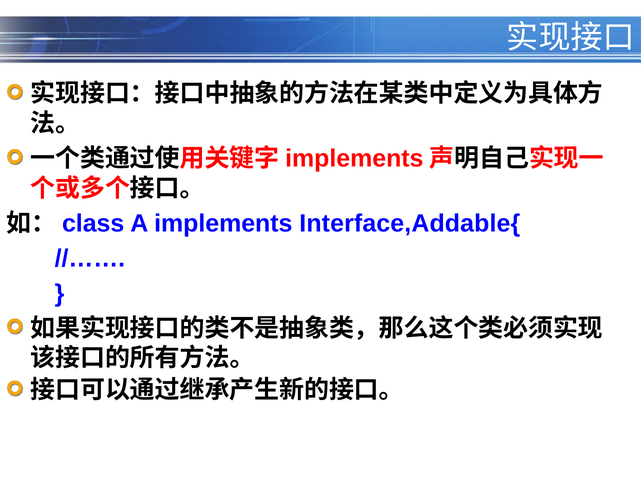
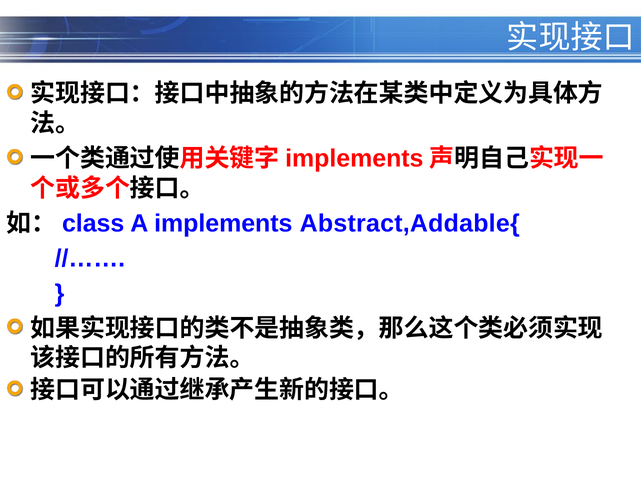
Interface,Addable{: Interface,Addable{ -> Abstract,Addable{
